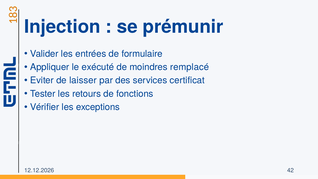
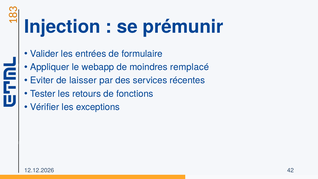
exécuté: exécuté -> webapp
certificat: certificat -> récentes
